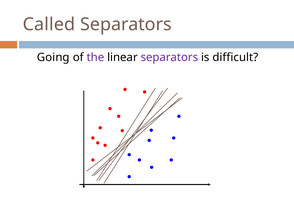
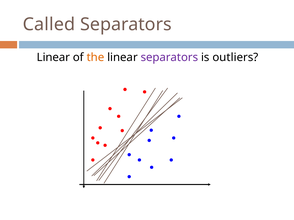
Going at (53, 58): Going -> Linear
the colour: purple -> orange
difficult: difficult -> outliers
